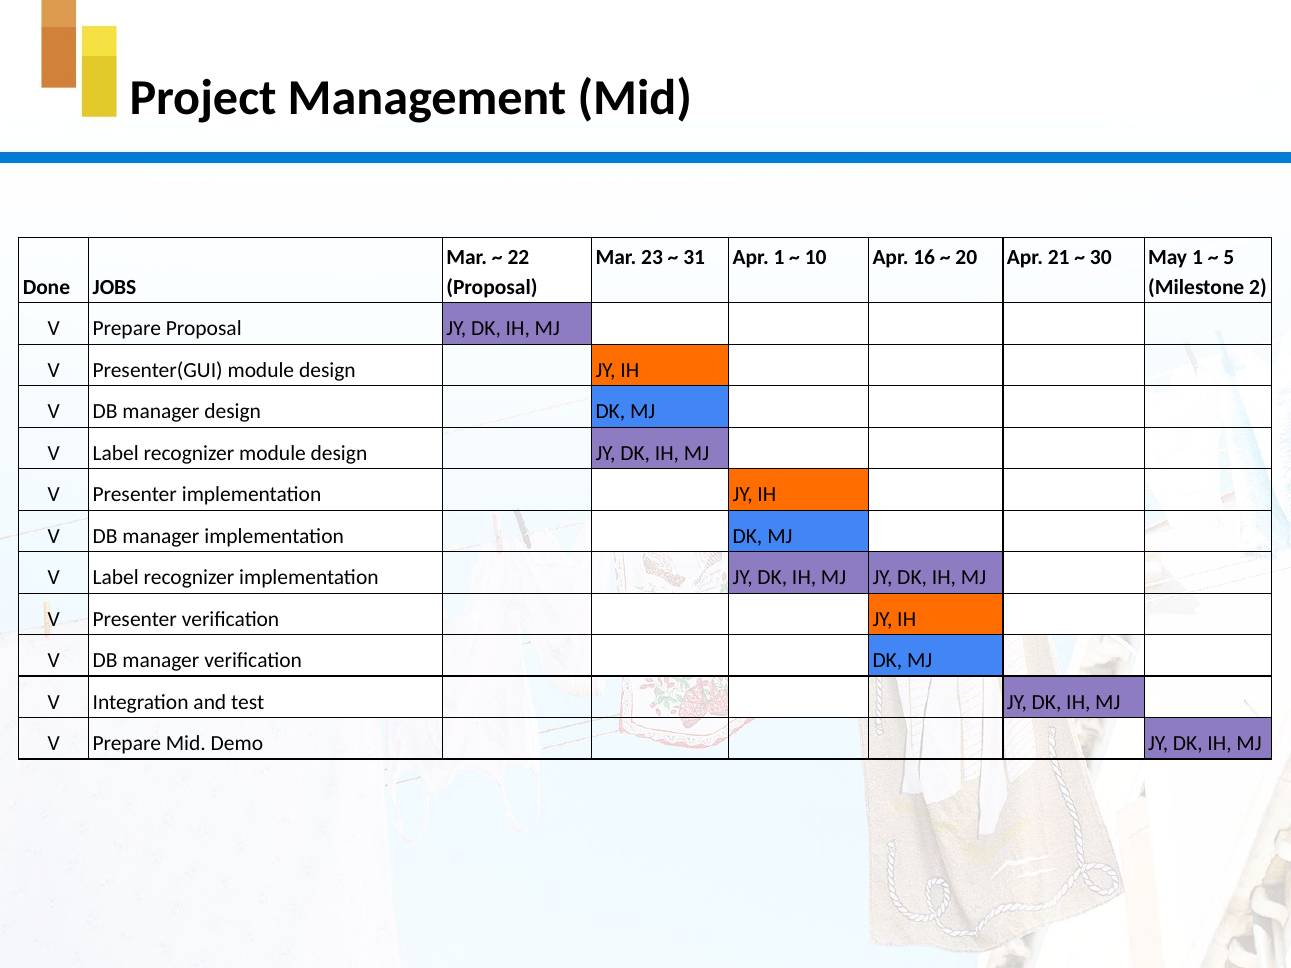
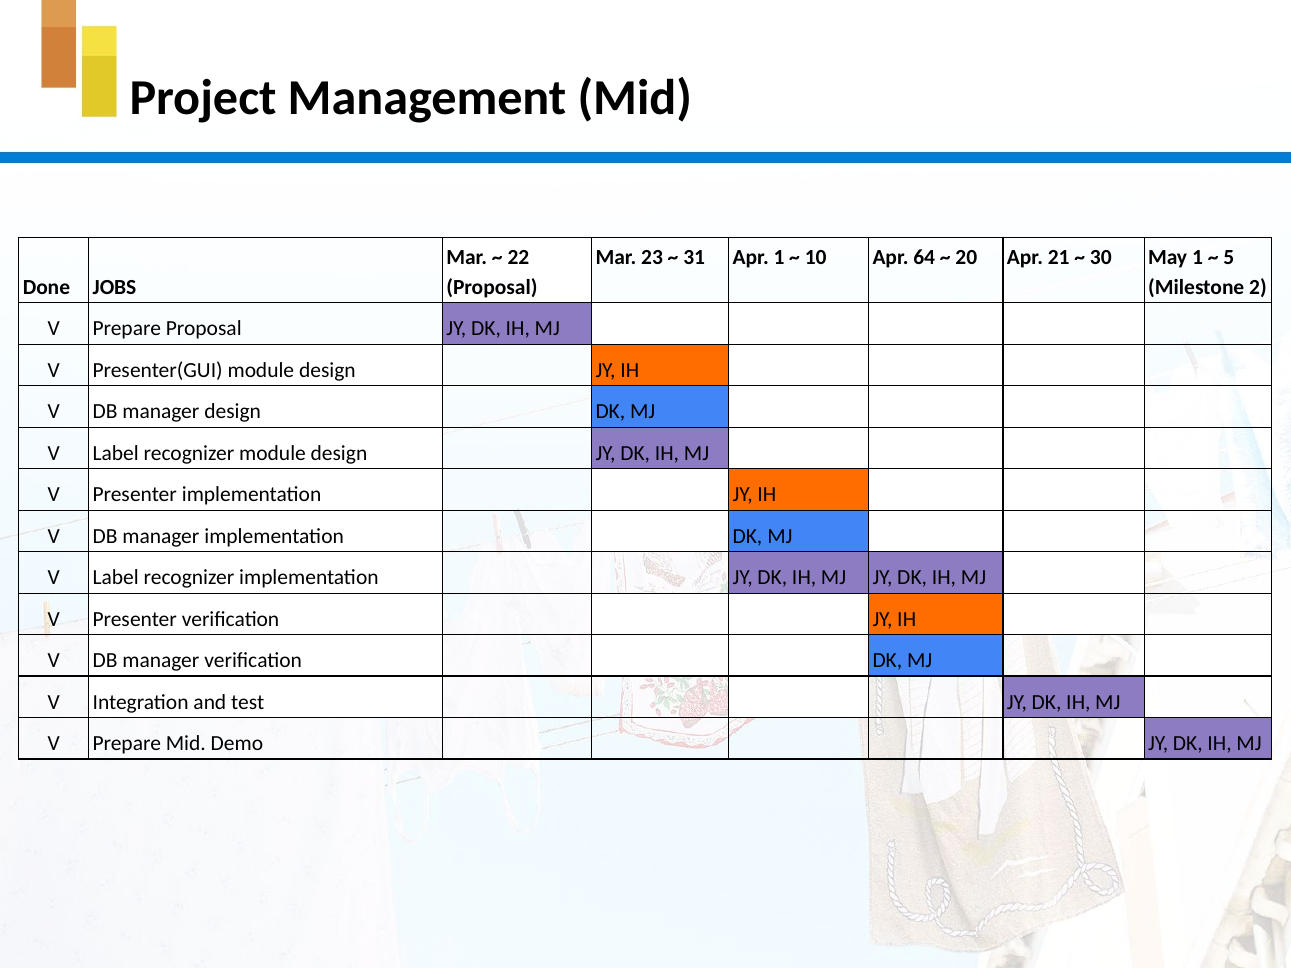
16: 16 -> 64
